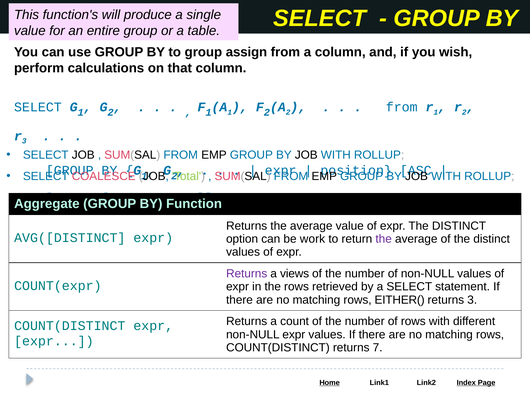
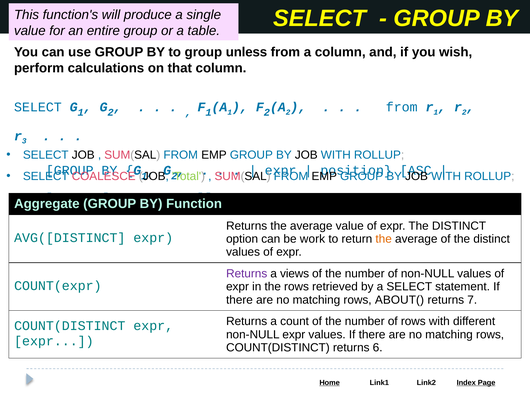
assign: assign -> unless
the at (384, 239) colour: purple -> orange
EITHER(: EITHER( -> ABOUT(
returns 3: 3 -> 7
7: 7 -> 6
